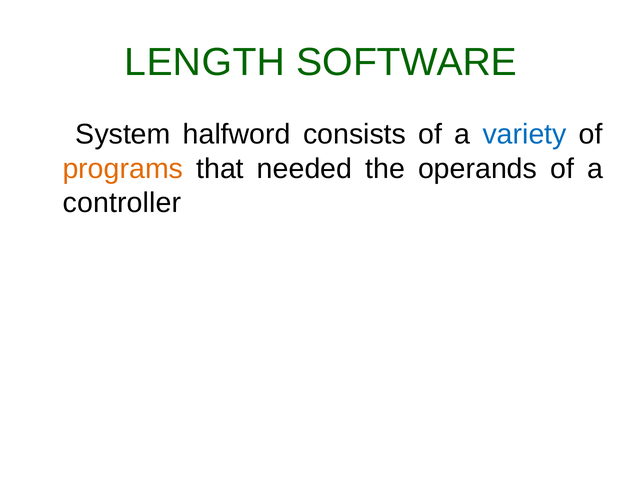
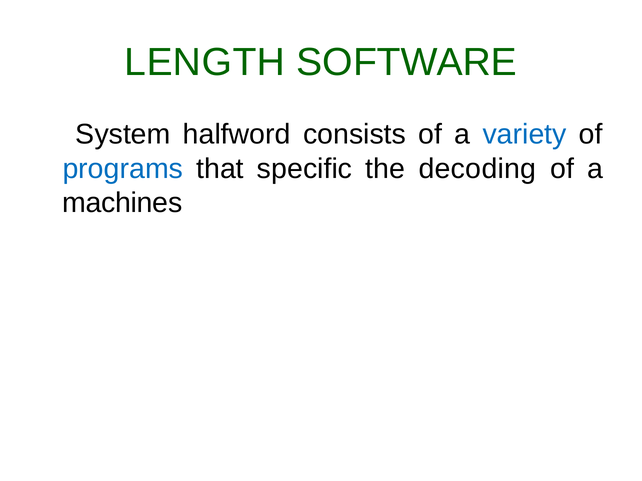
programs colour: orange -> blue
needed: needed -> specific
operands: operands -> decoding
controller: controller -> machines
